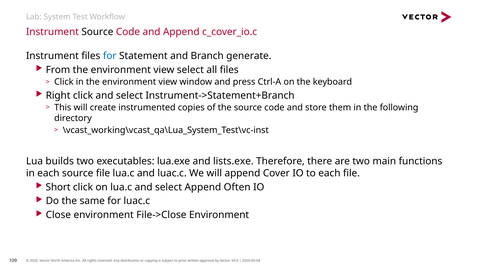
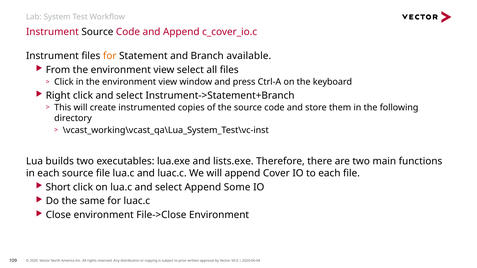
for at (110, 56) colour: blue -> orange
generate: generate -> available
Often: Often -> Some
